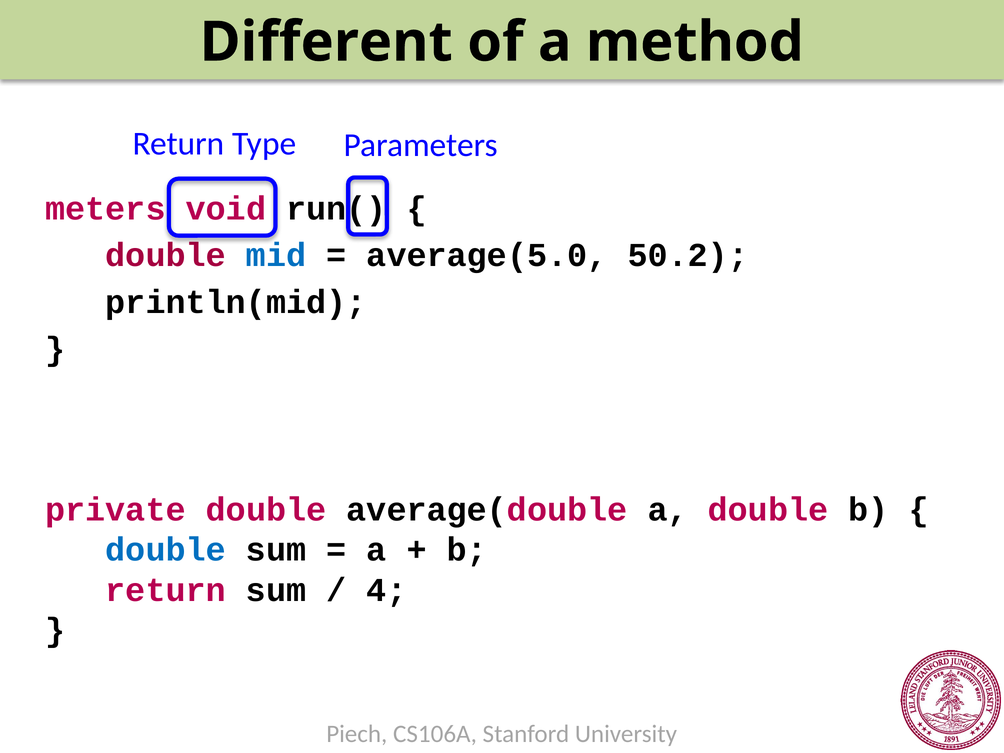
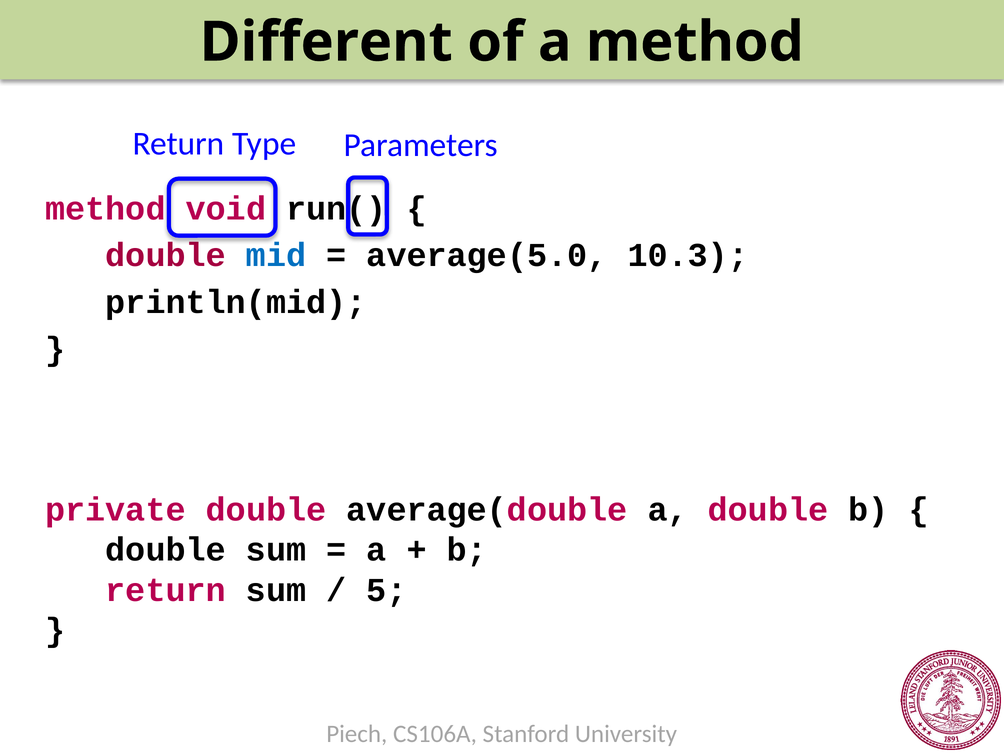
meters at (105, 209): meters -> method
50.2: 50.2 -> 10.3
double at (166, 550) colour: blue -> black
4: 4 -> 5
